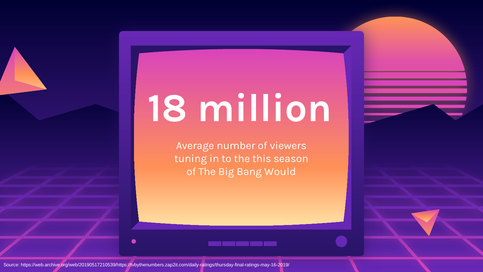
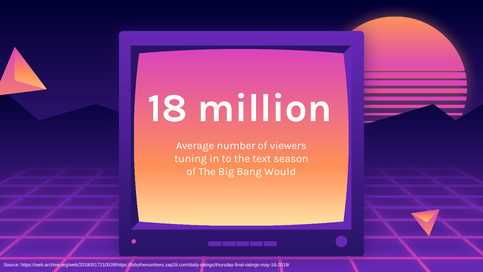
this: this -> text
